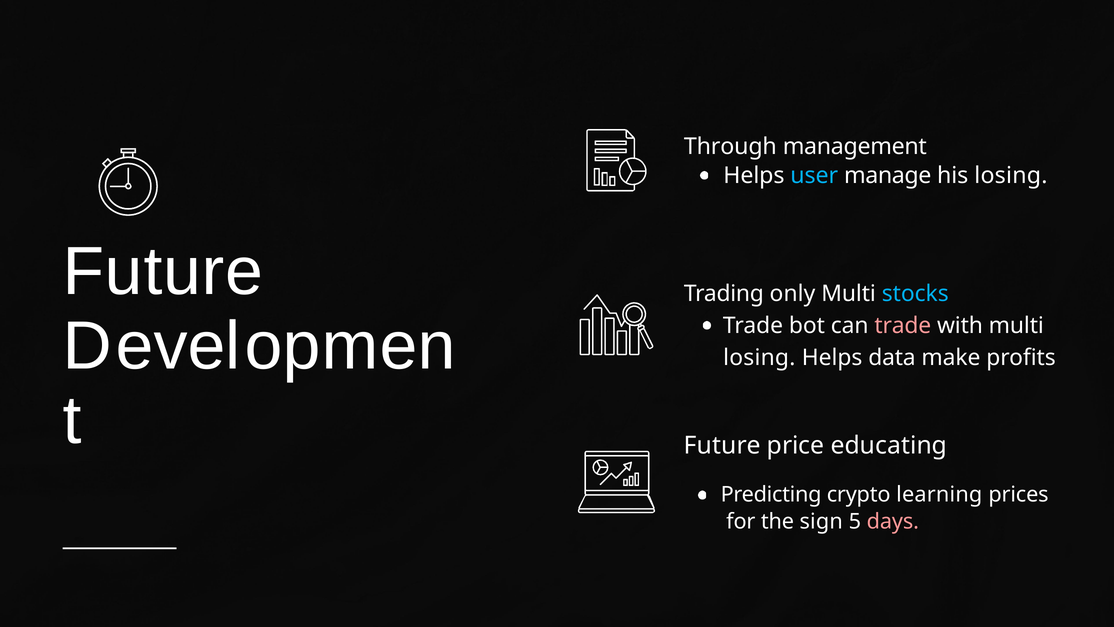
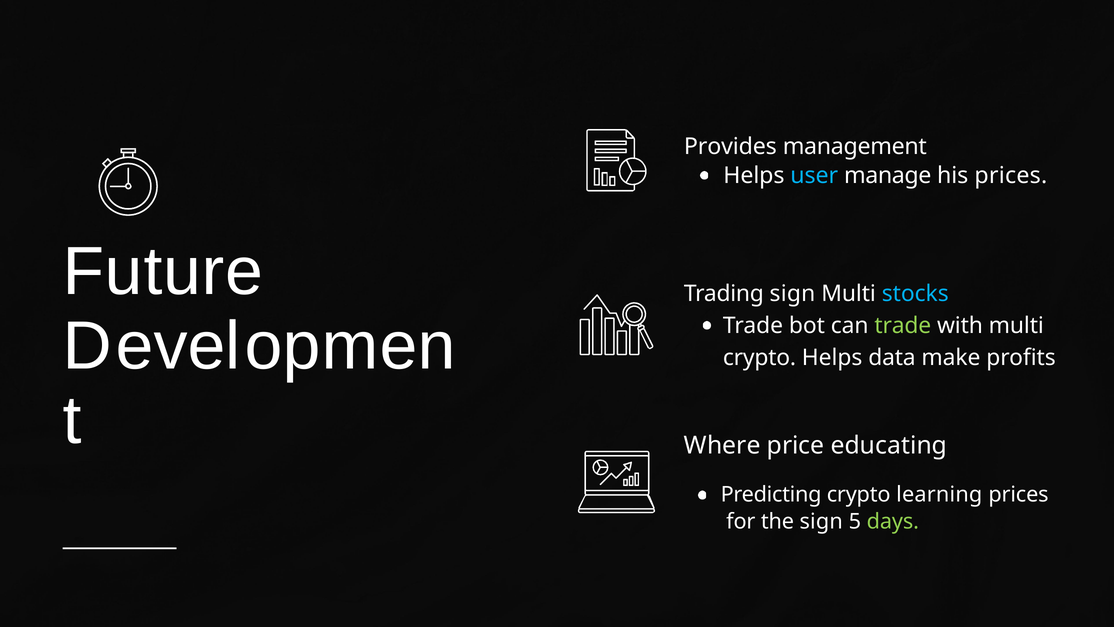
Through: Through -> Provides
his losing: losing -> prices
Trading only: only -> sign
trade at (903, 325) colour: pink -> light green
losing at (759, 357): losing -> crypto
Future at (722, 445): Future -> Where
days colour: pink -> light green
